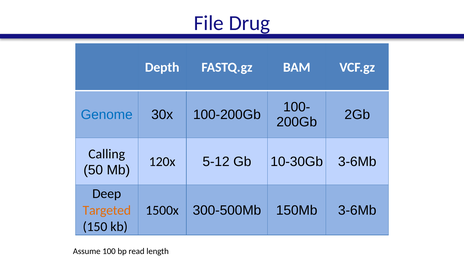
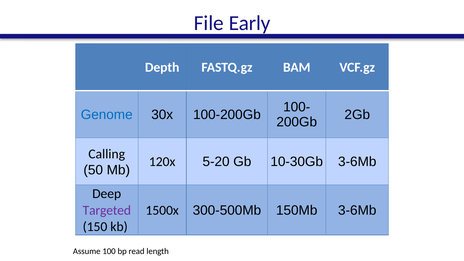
Drug: Drug -> Early
5-12: 5-12 -> 5-20
Targeted colour: orange -> purple
